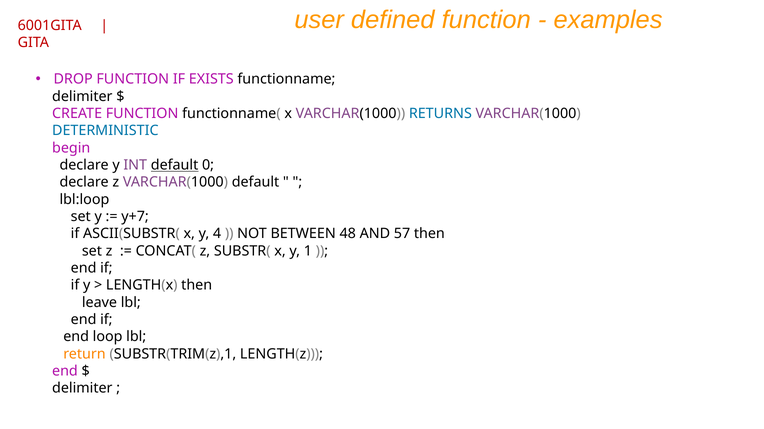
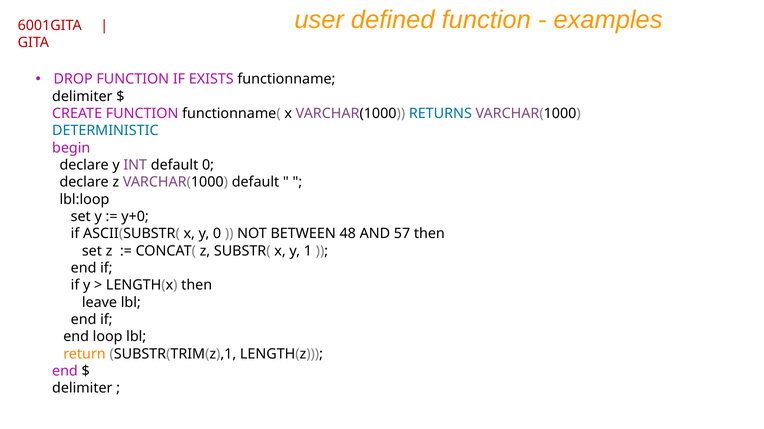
default at (175, 165) underline: present -> none
y+7: y+7 -> y+0
y 4: 4 -> 0
